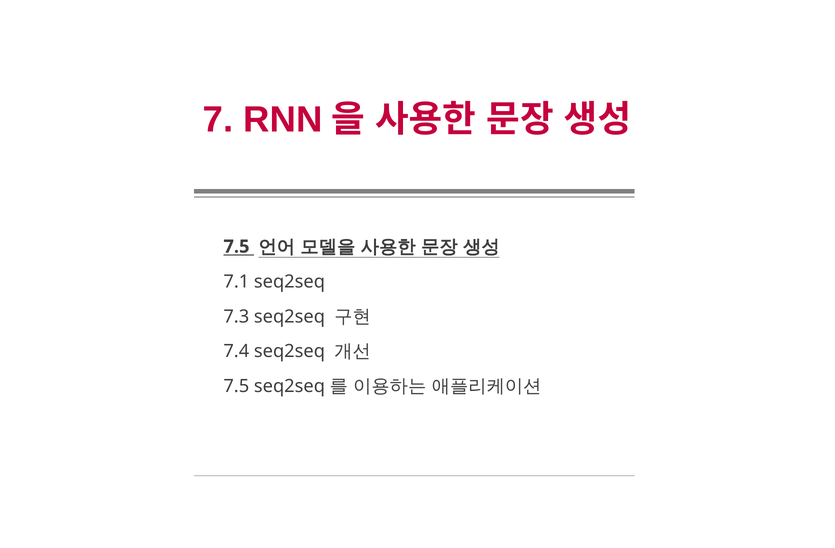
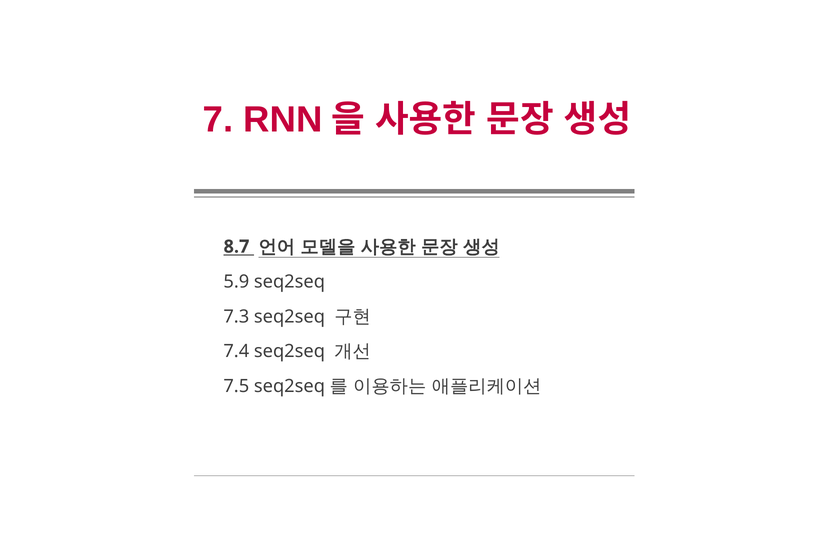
7.5 at (236, 247): 7.5 -> 8.7
7.1: 7.1 -> 5.9
